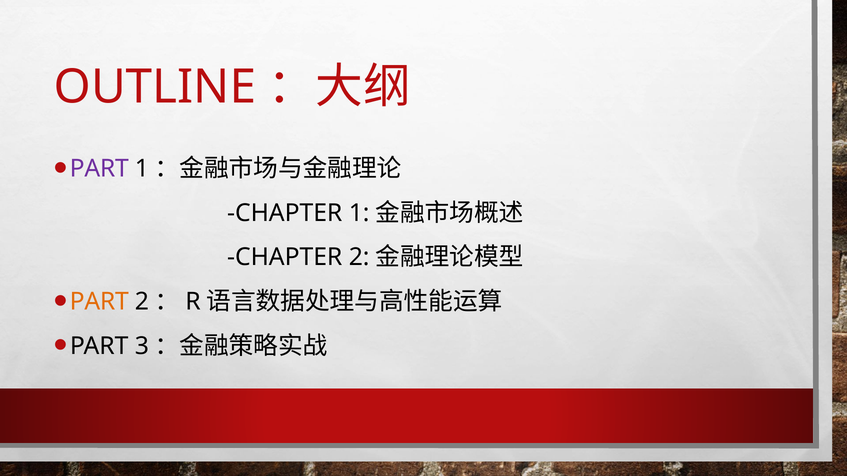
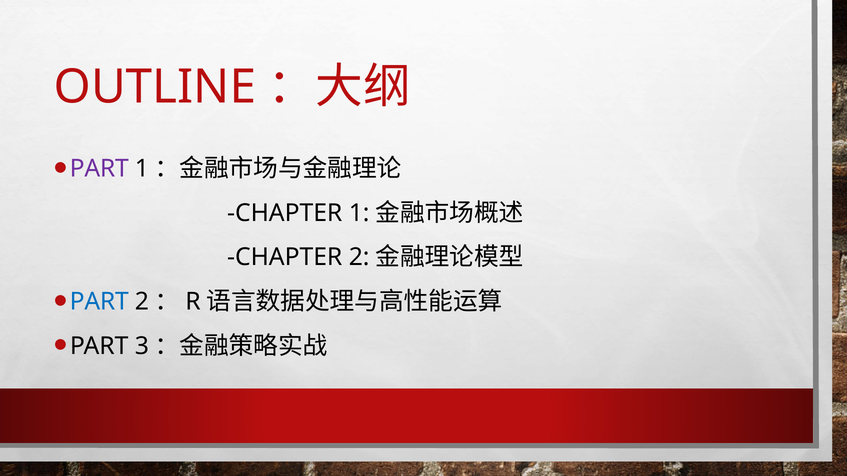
PART at (99, 302) colour: orange -> blue
